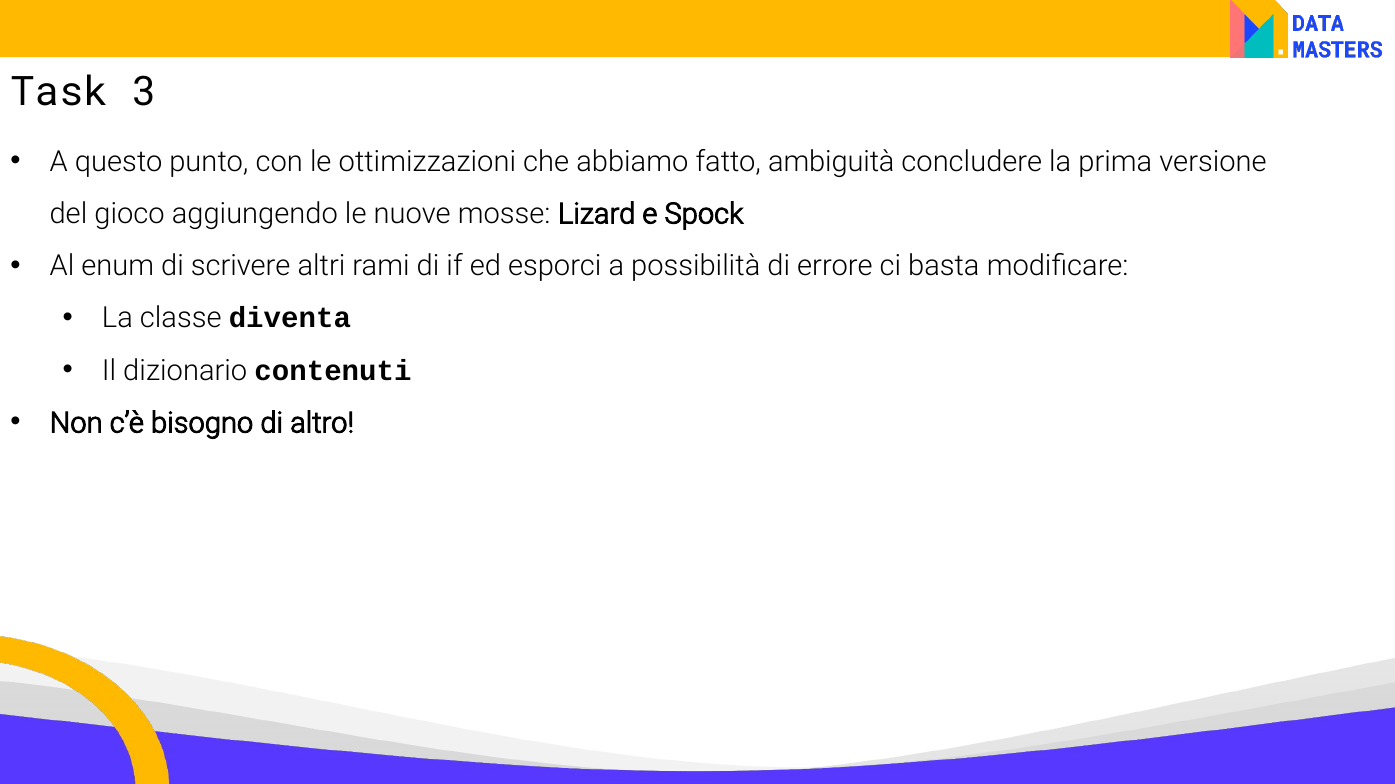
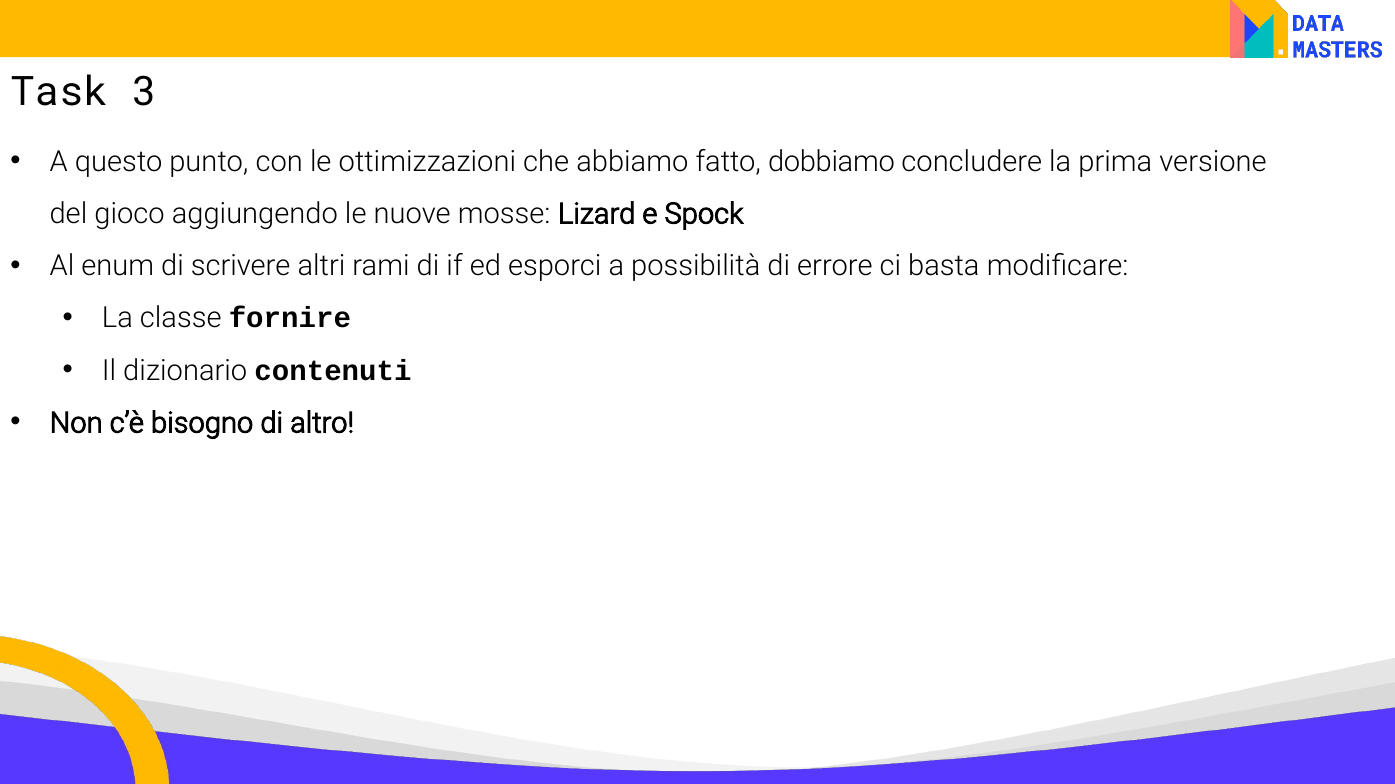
ambiguità: ambiguità -> dobbiamo
diventa: diventa -> fornire
